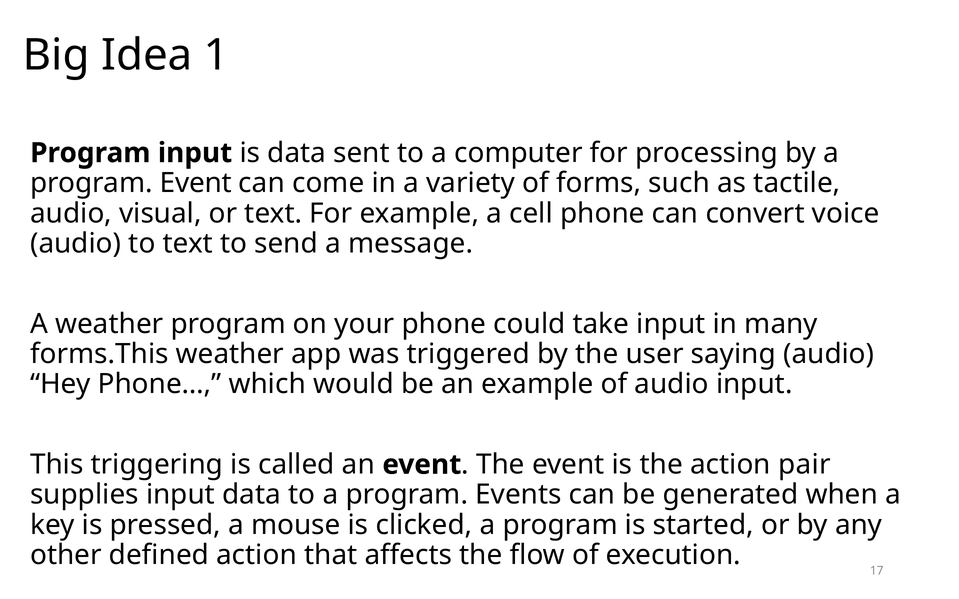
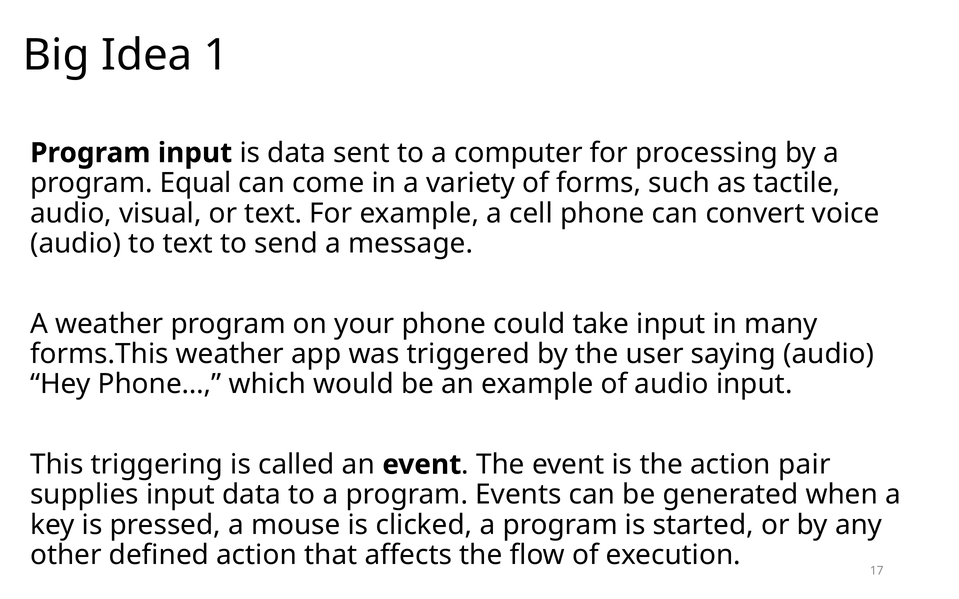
program Event: Event -> Equal
